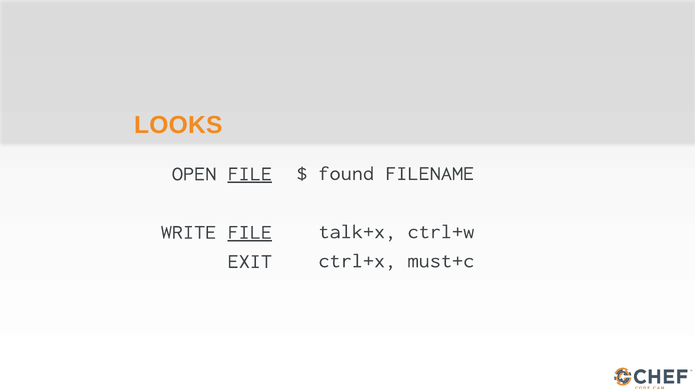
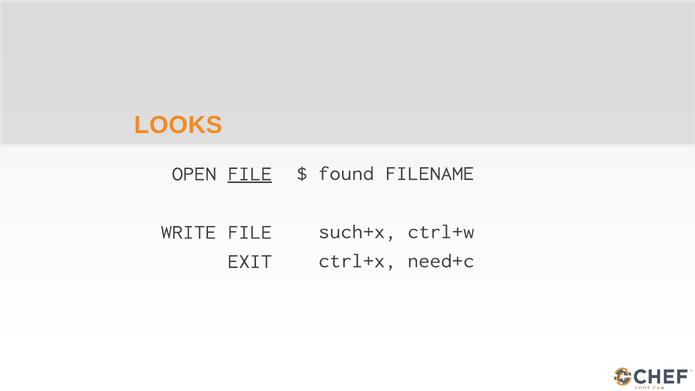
talk+x: talk+x -> such+x
FILE at (250, 232) underline: present -> none
must+c: must+c -> need+c
